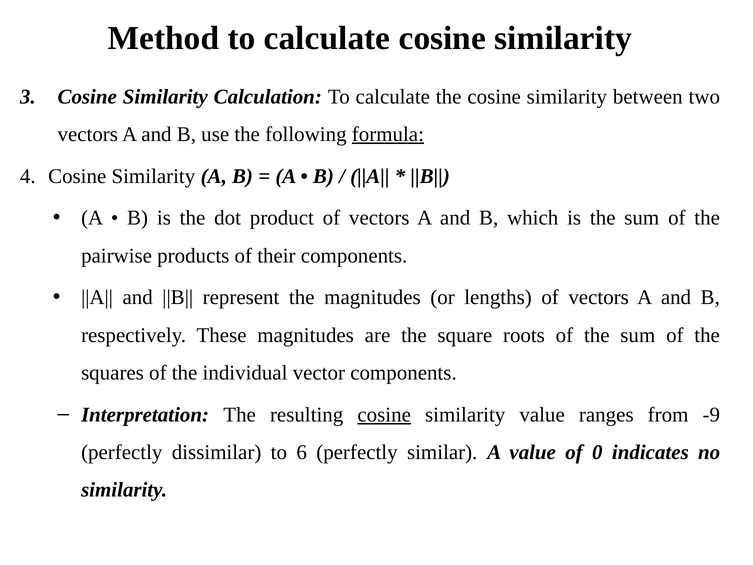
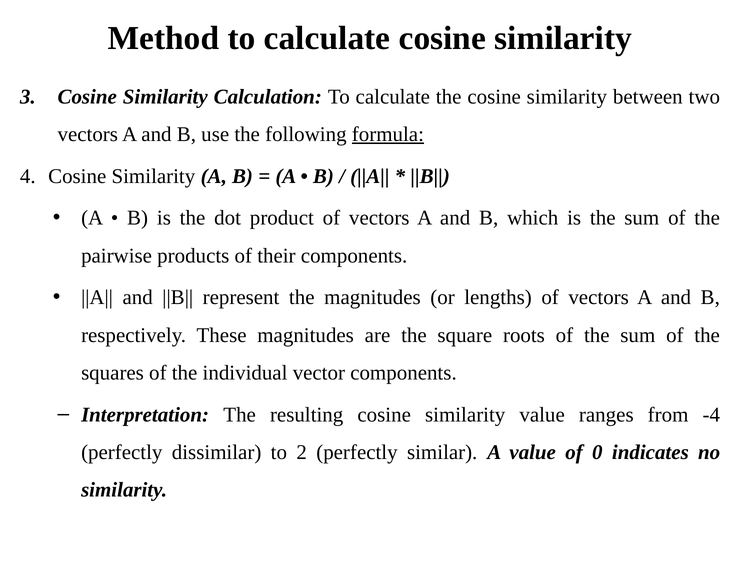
cosine at (384, 415) underline: present -> none
-9: -9 -> -4
6: 6 -> 2
